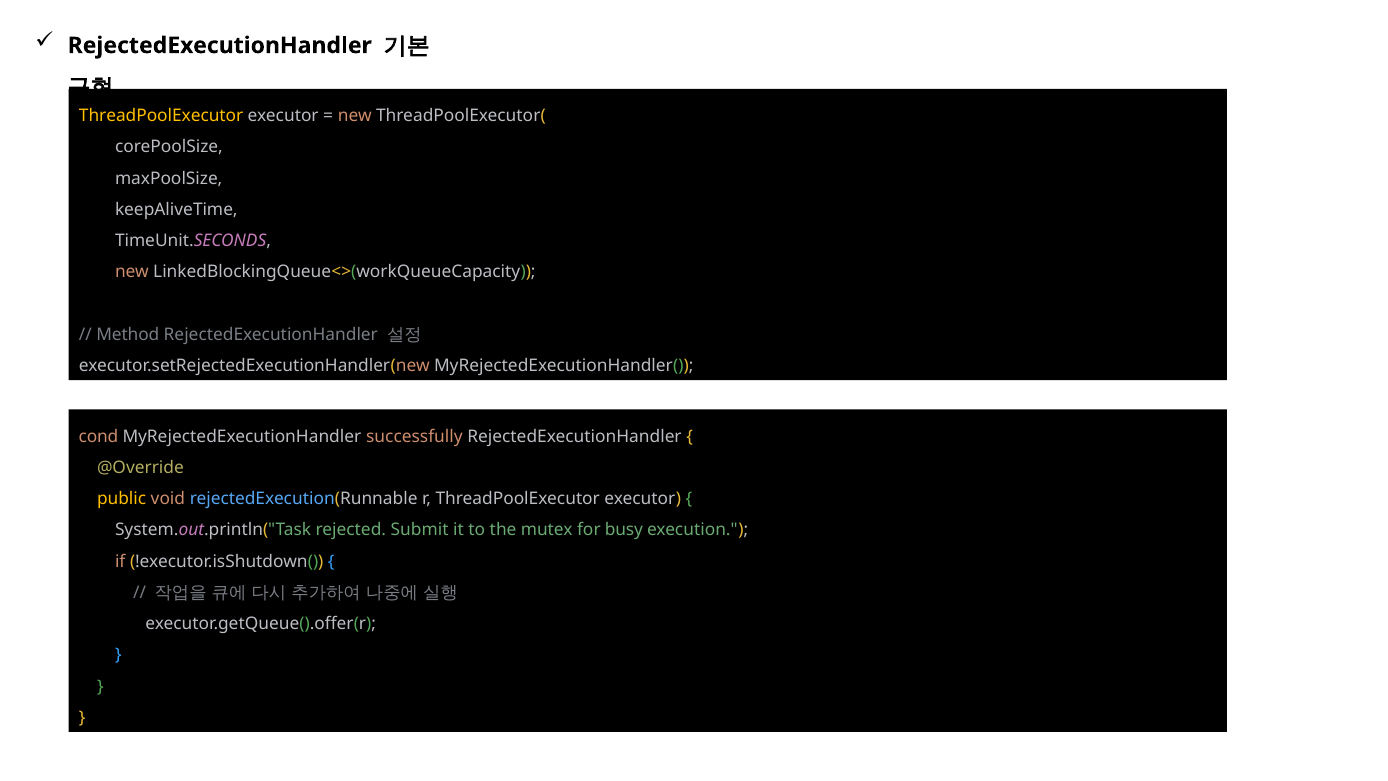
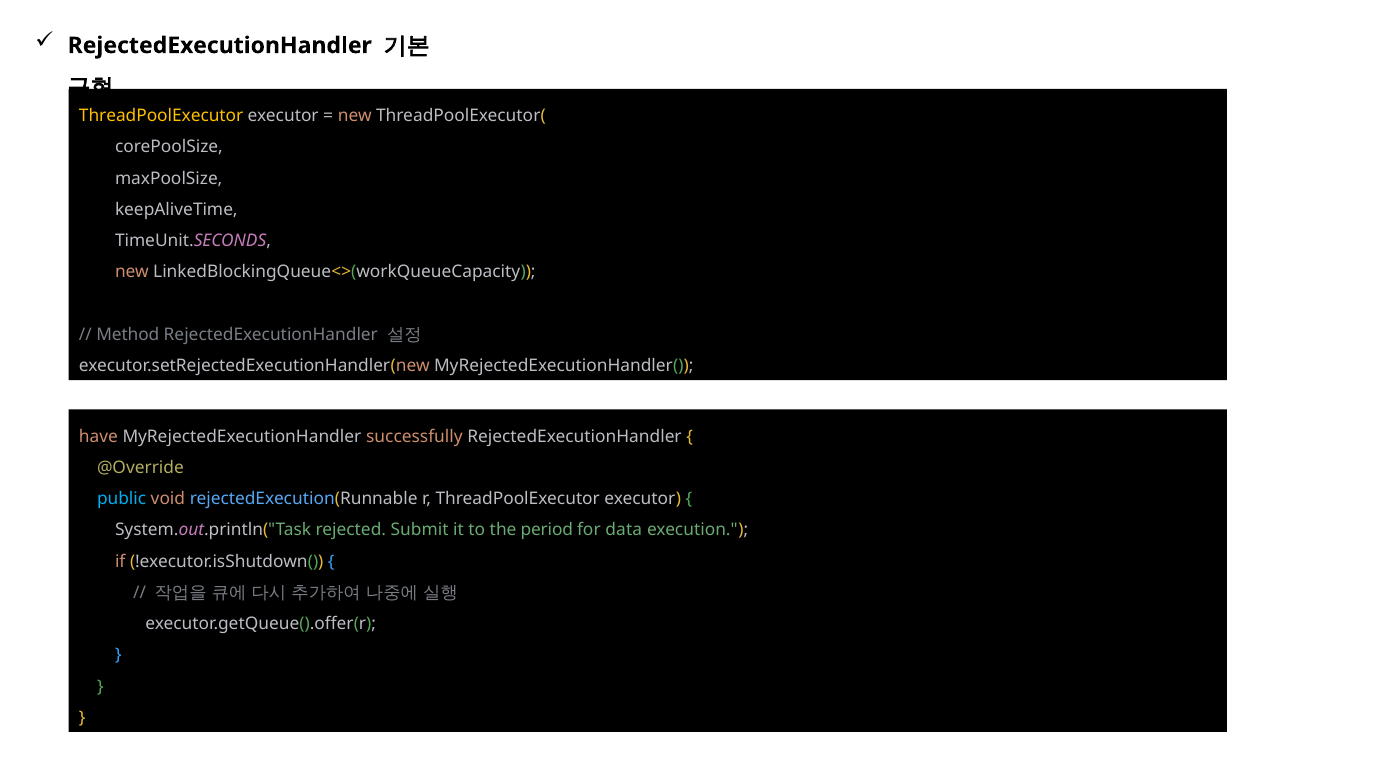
cond: cond -> have
public colour: yellow -> light blue
mutex: mutex -> period
busy: busy -> data
